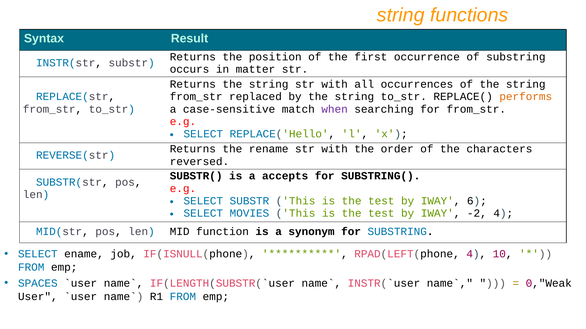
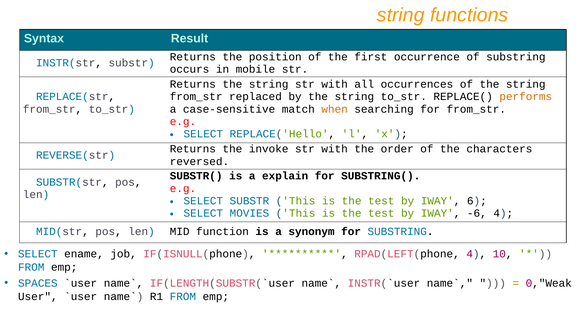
matter: matter -> mobile
when colour: purple -> orange
rename: rename -> invoke
accepts: accepts -> explain
-2: -2 -> -6
